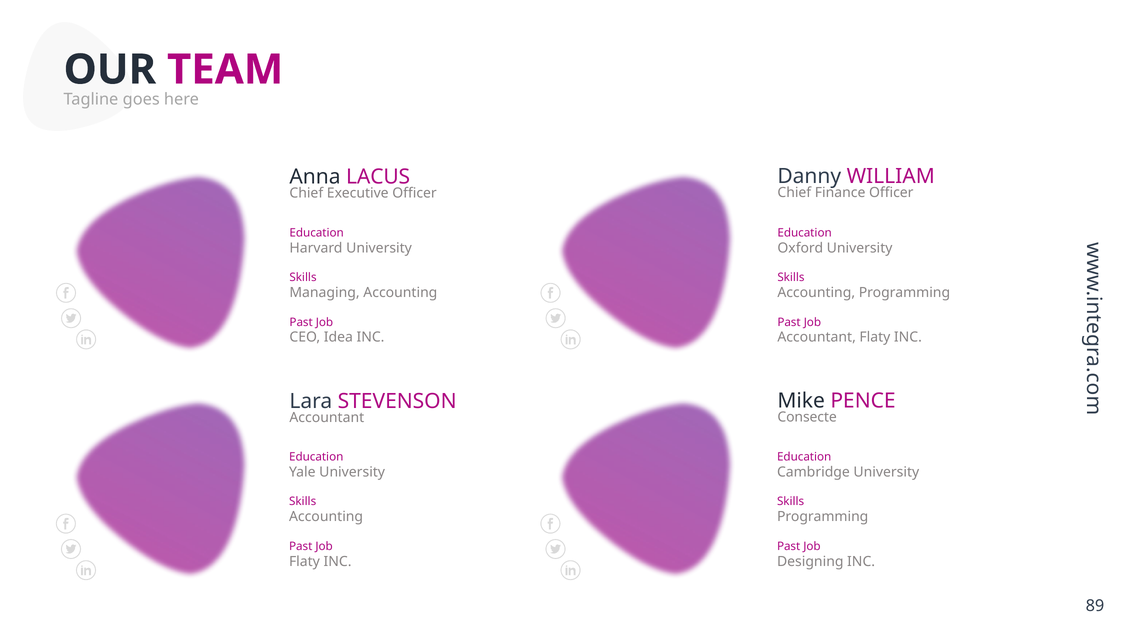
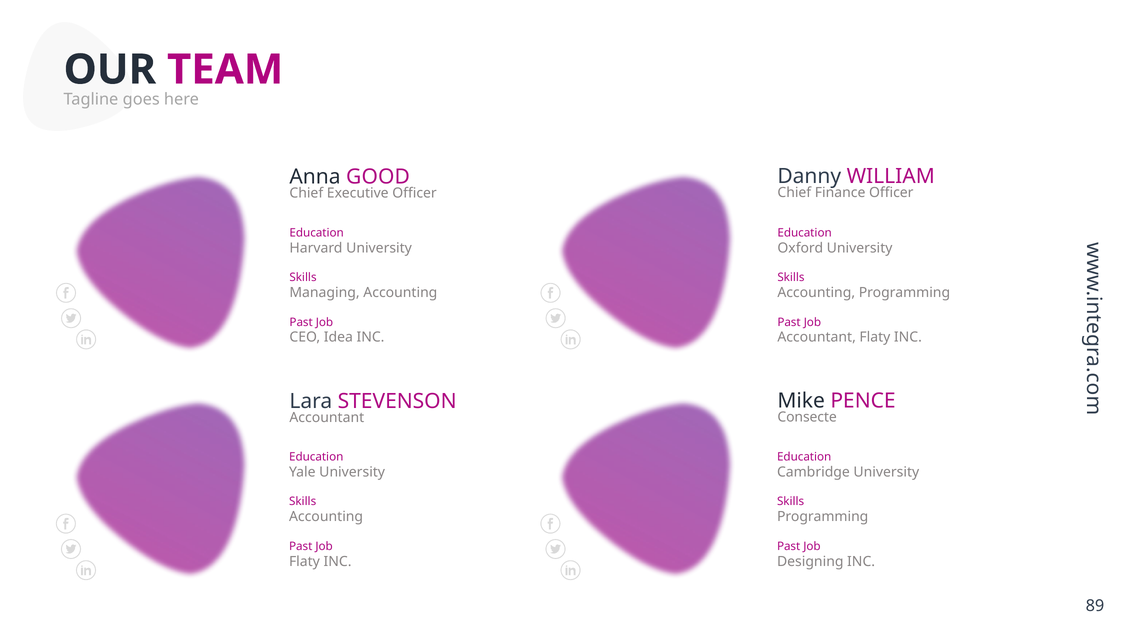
LACUS: LACUS -> GOOD
